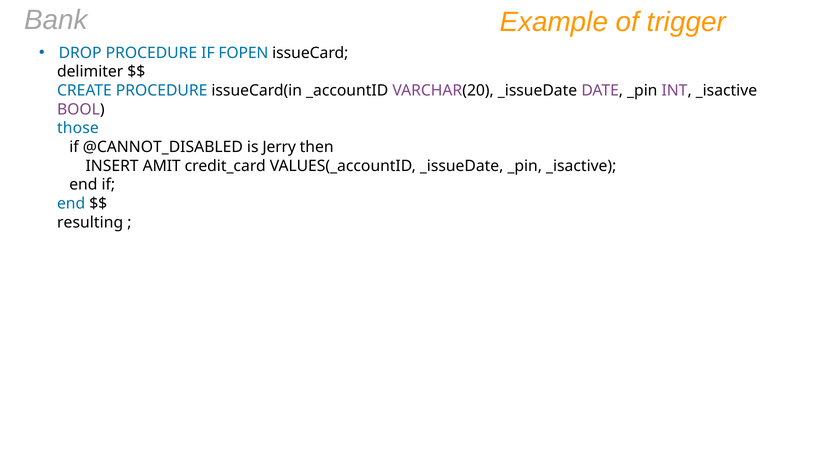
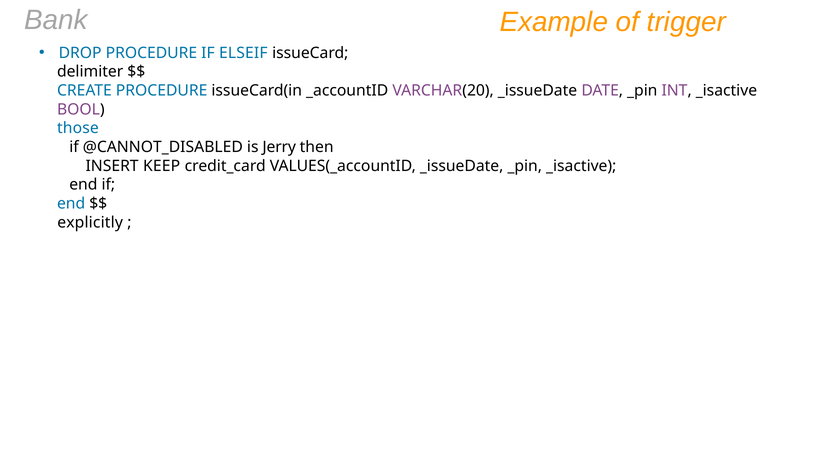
FOPEN: FOPEN -> ELSEIF
AMIT: AMIT -> KEEP
resulting: resulting -> explicitly
